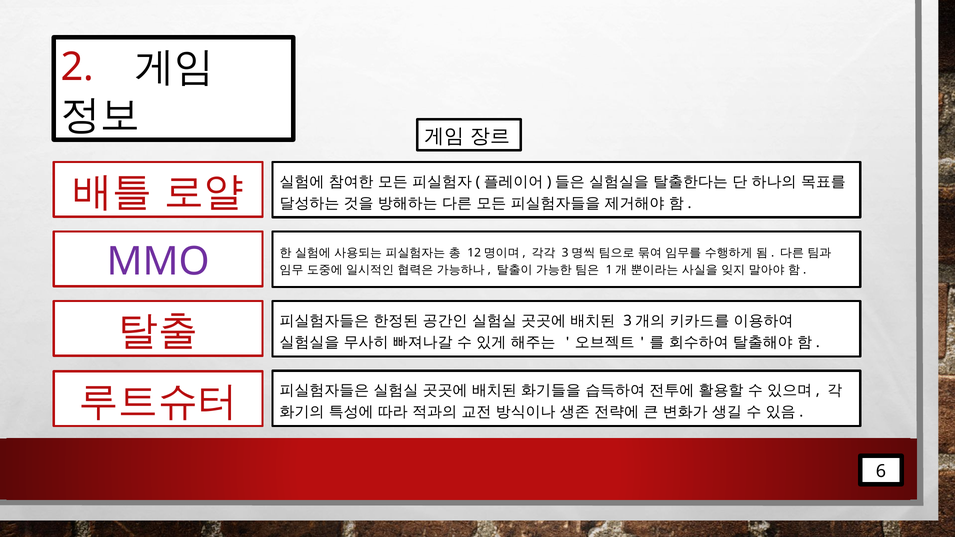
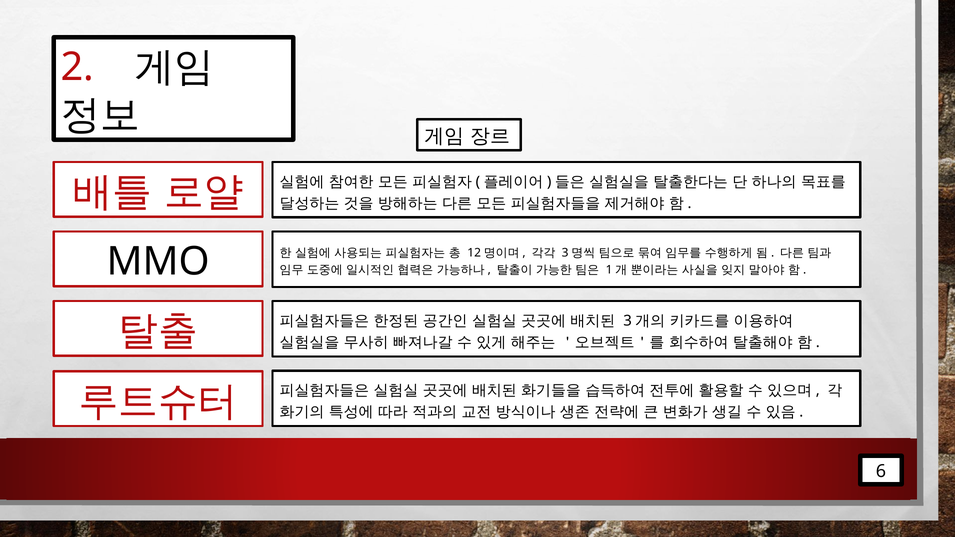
MMO colour: purple -> black
